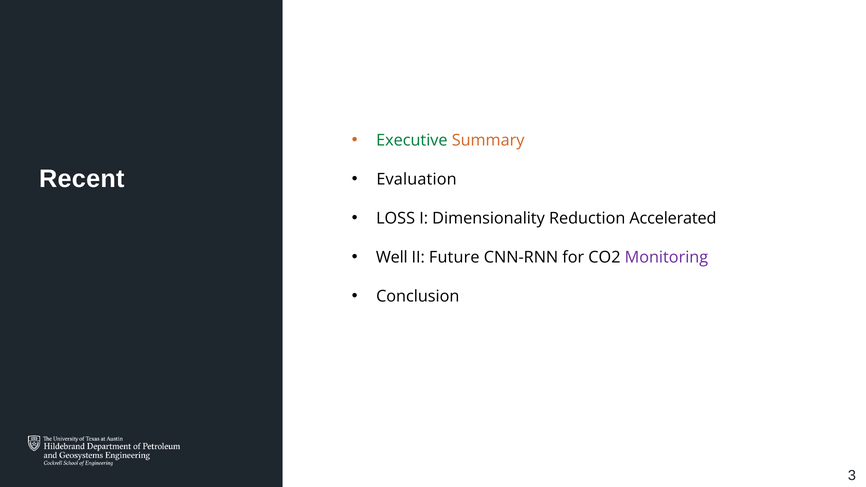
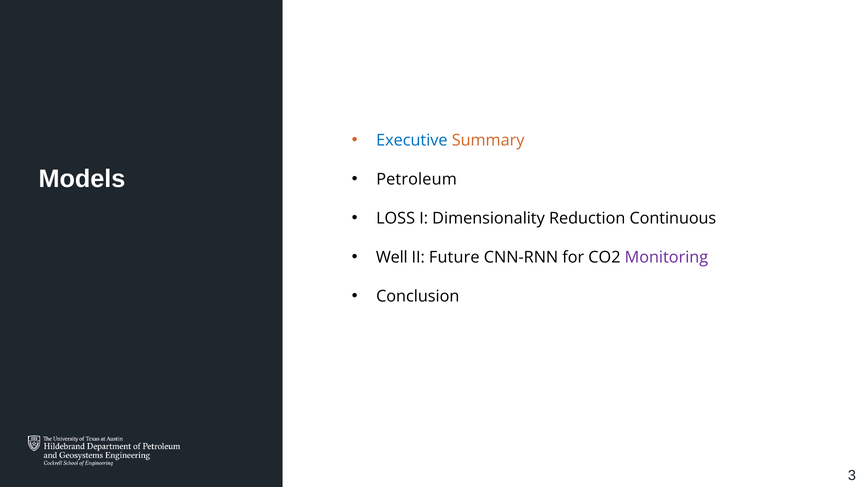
Executive colour: green -> blue
Recent: Recent -> Models
Evaluation: Evaluation -> Petroleum
Accelerated: Accelerated -> Continuous
